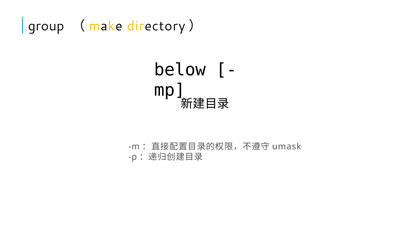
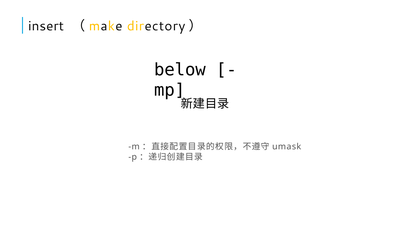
group: group -> insert
